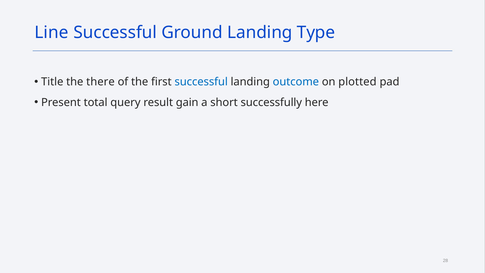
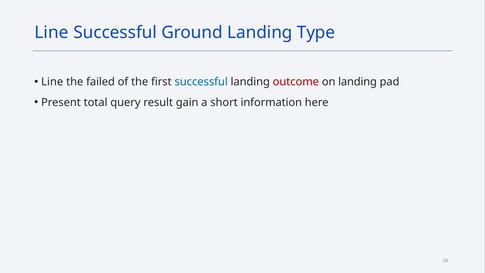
Title at (52, 82): Title -> Line
there: there -> failed
outcome colour: blue -> red
on plotted: plotted -> landing
successfully: successfully -> information
